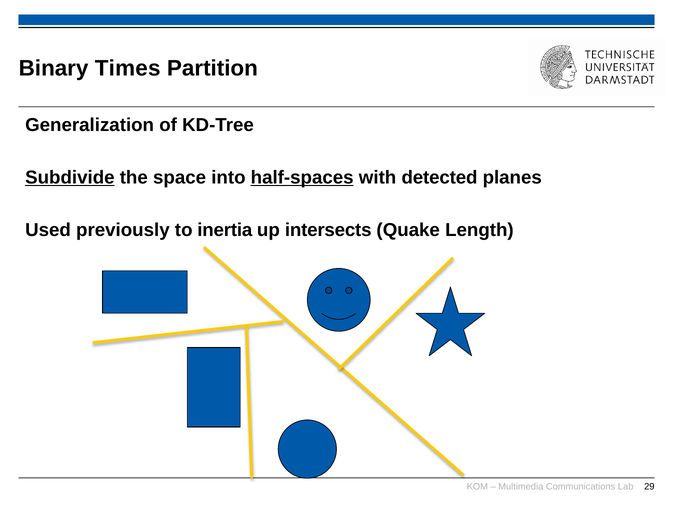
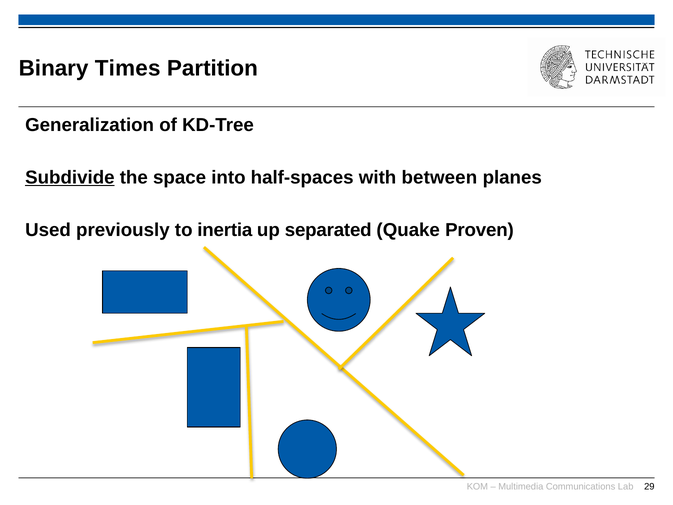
half-spaces underline: present -> none
detected: detected -> between
intersects: intersects -> separated
Length: Length -> Proven
